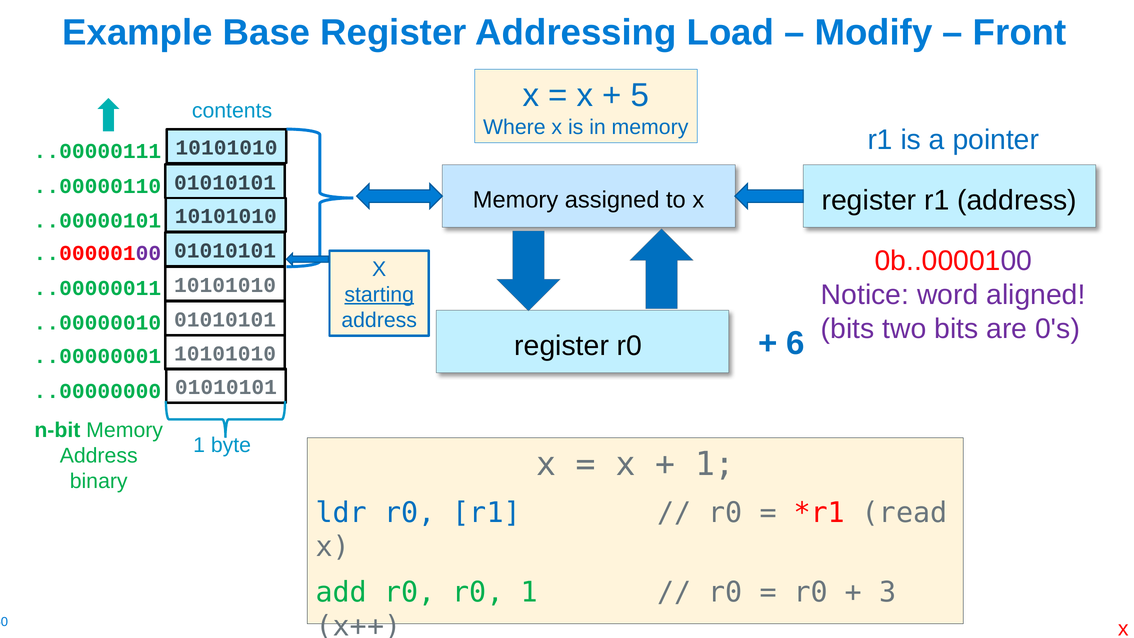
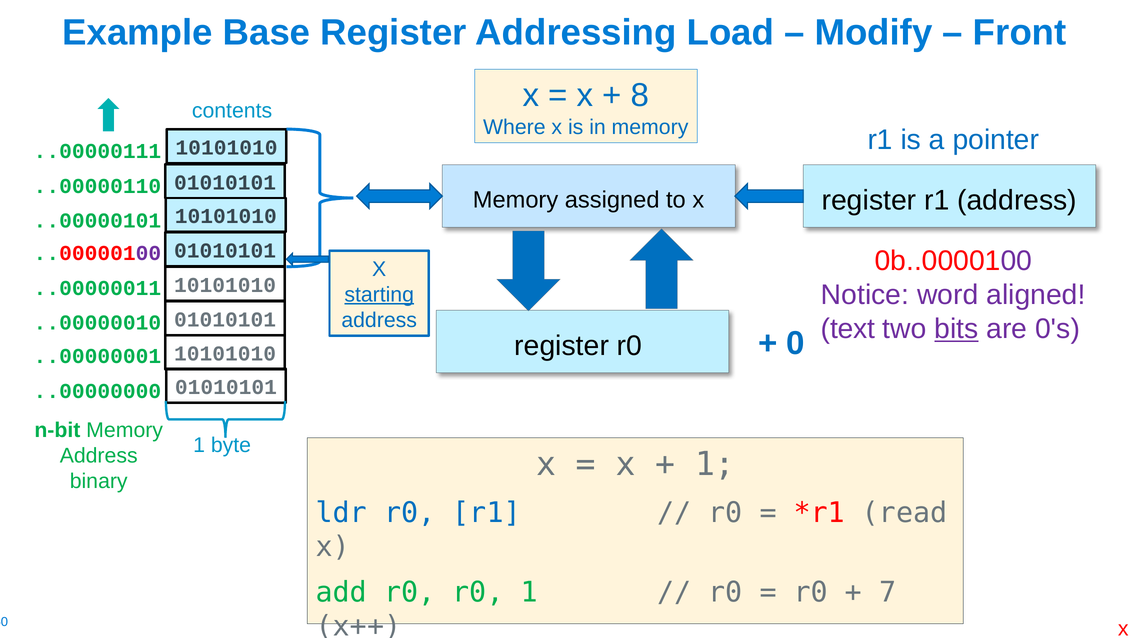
5: 5 -> 8
bits at (848, 329): bits -> text
bits at (956, 329) underline: none -> present
6: 6 -> 0
3: 3 -> 7
